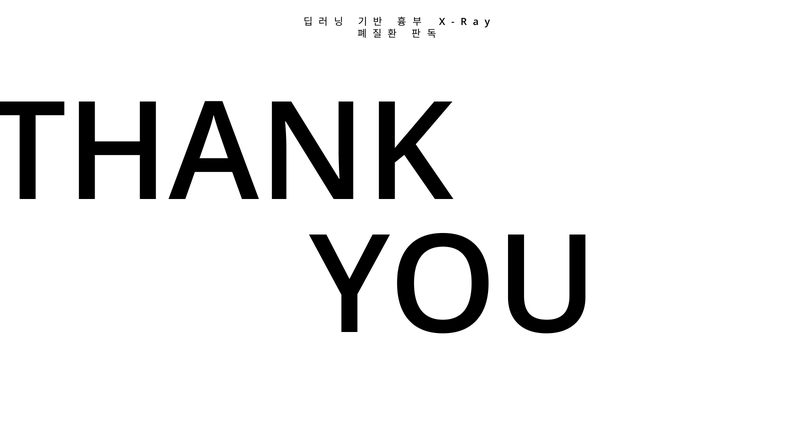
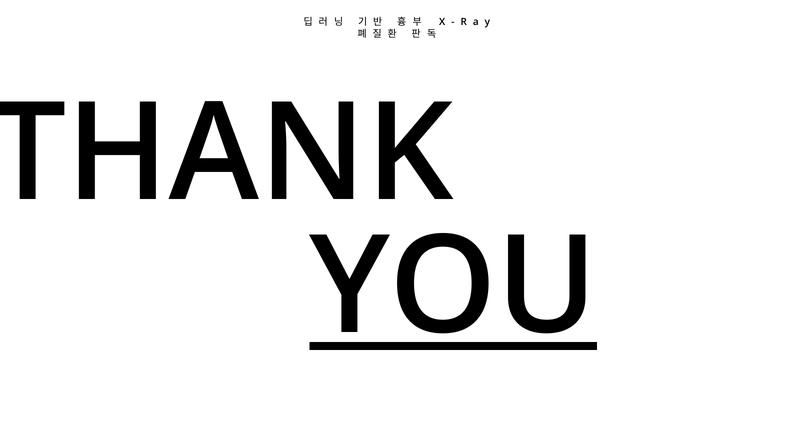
YOU underline: none -> present
